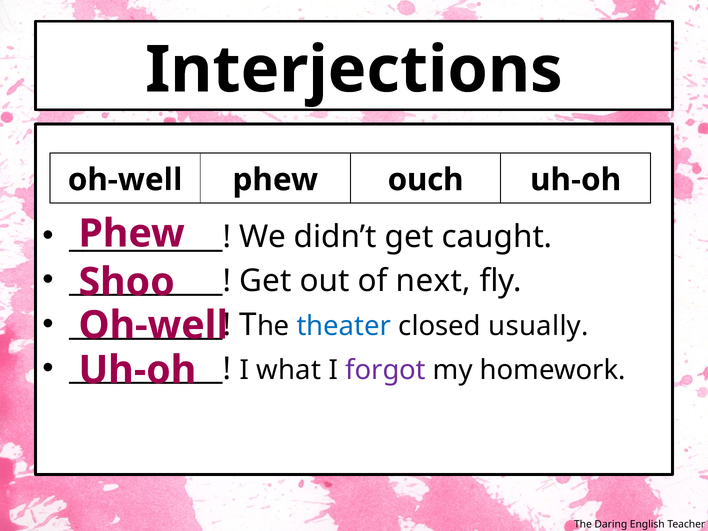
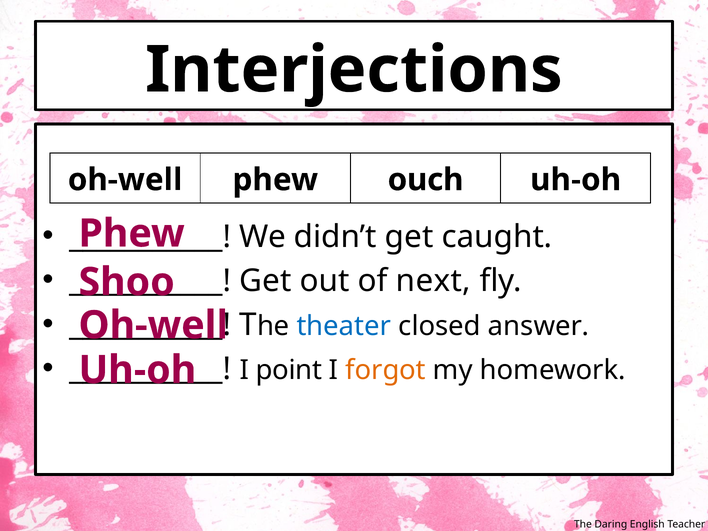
usually: usually -> answer
what: what -> point
forgot colour: purple -> orange
